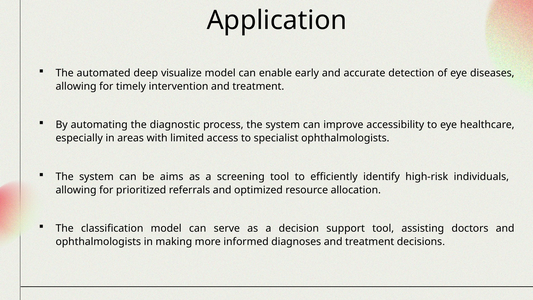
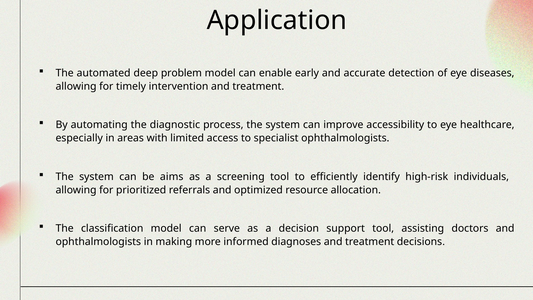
visualize: visualize -> problem
